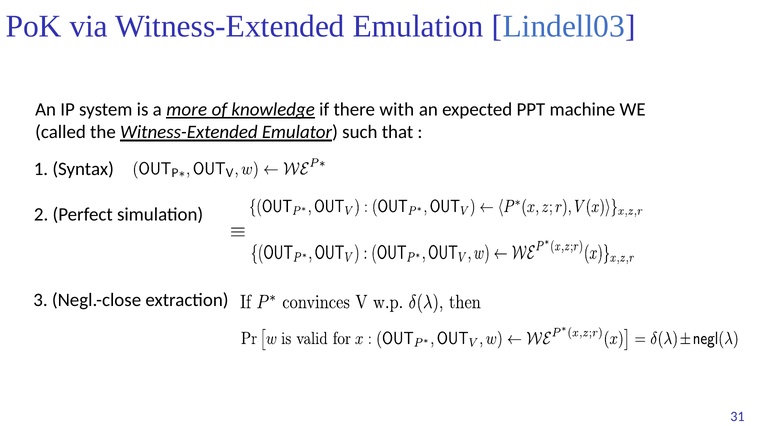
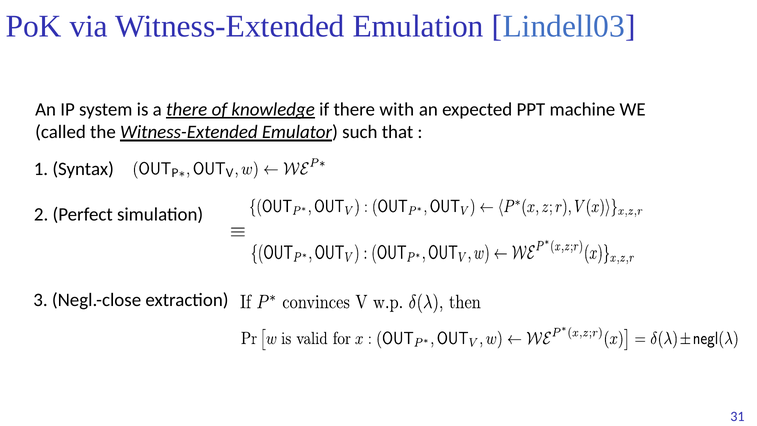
a more: more -> there
